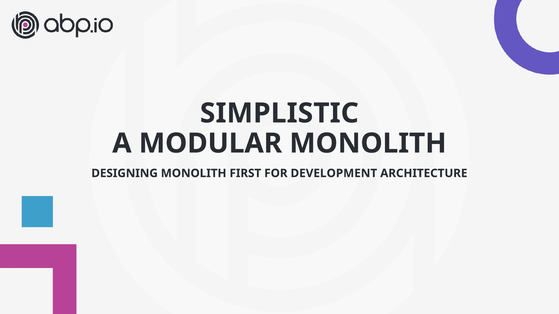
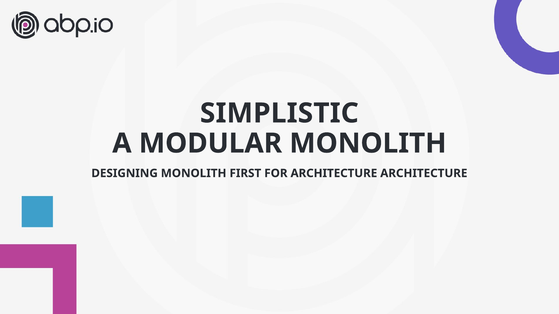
FOR DEVELOPMENT: DEVELOPMENT -> ARCHITECTURE
